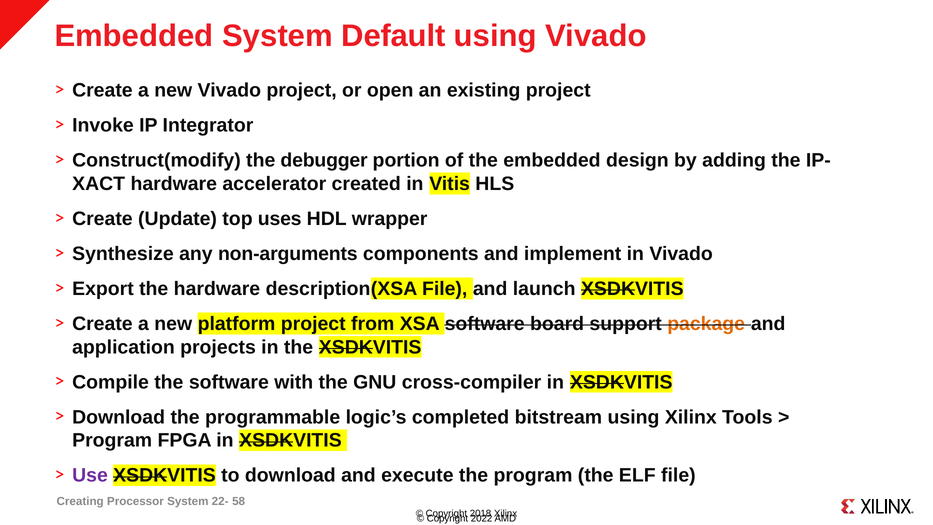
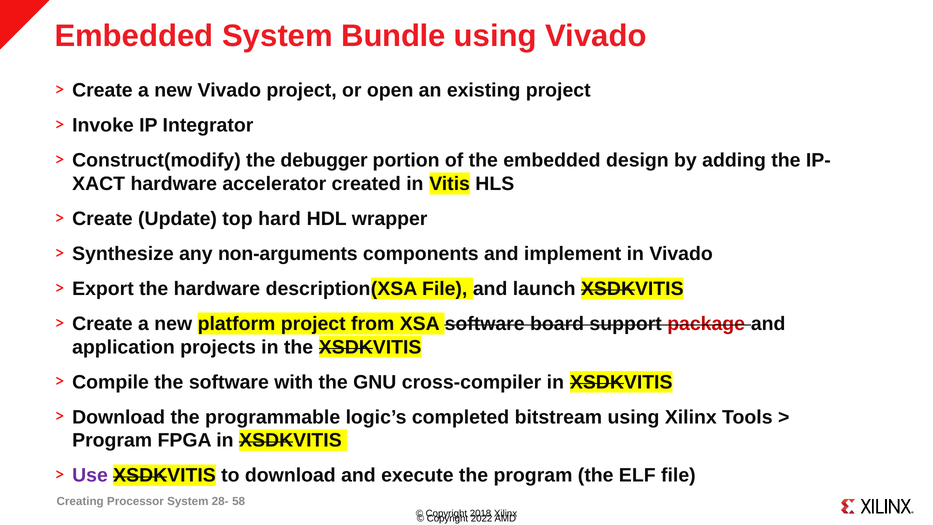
Default: Default -> Bundle
uses: uses -> hard
package colour: orange -> red
22-: 22- -> 28-
